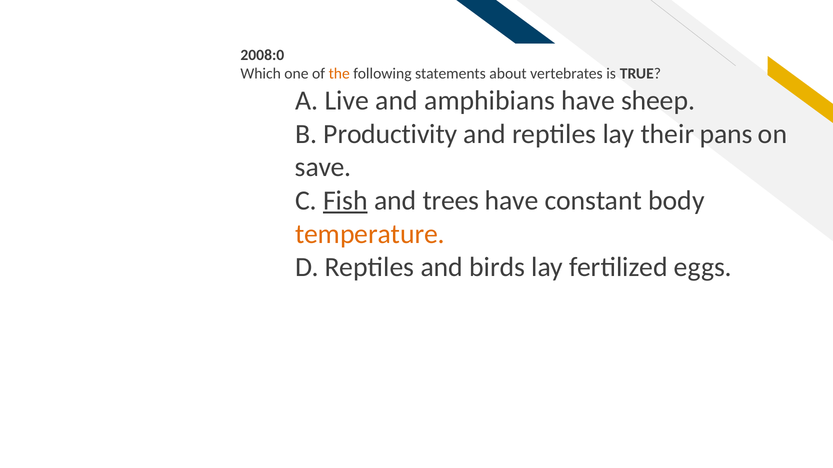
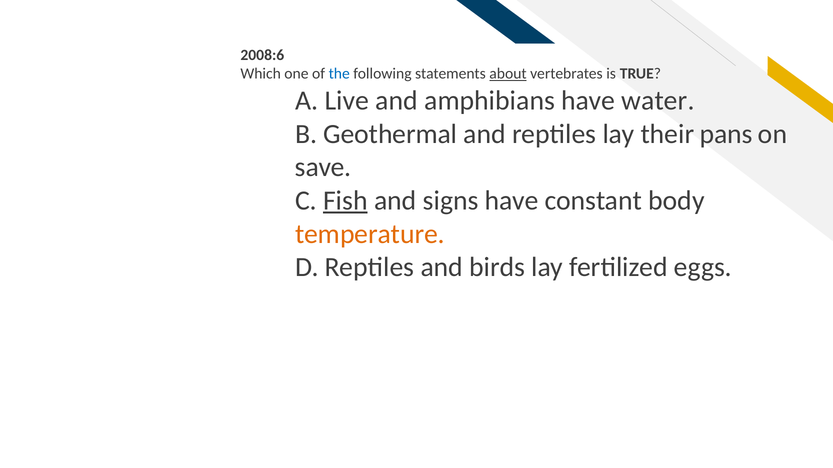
2008:0: 2008:0 -> 2008:6
the colour: orange -> blue
about underline: none -> present
sheep: sheep -> water
Productivity: Productivity -> Geothermal
trees: trees -> signs
